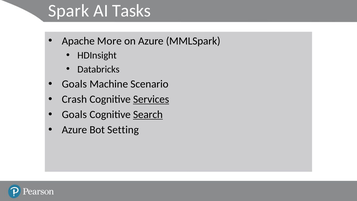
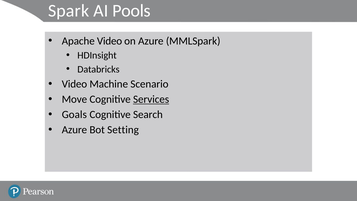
Tasks: Tasks -> Pools
Apache More: More -> Video
Goals at (74, 84): Goals -> Video
Crash: Crash -> Move
Search underline: present -> none
